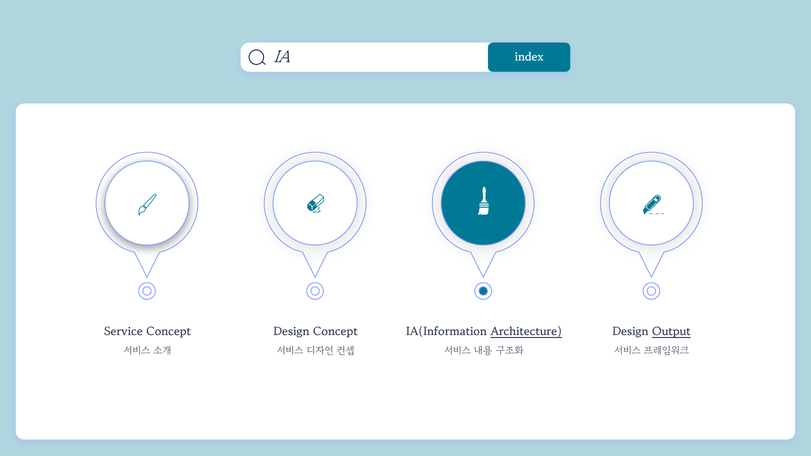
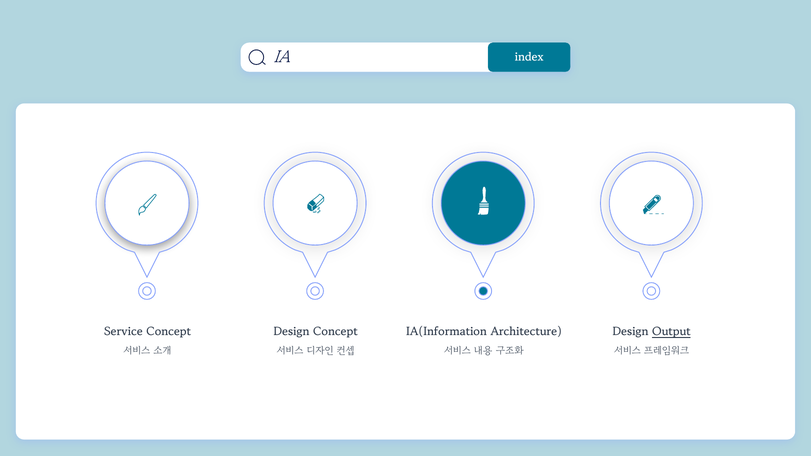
Architecture underline: present -> none
